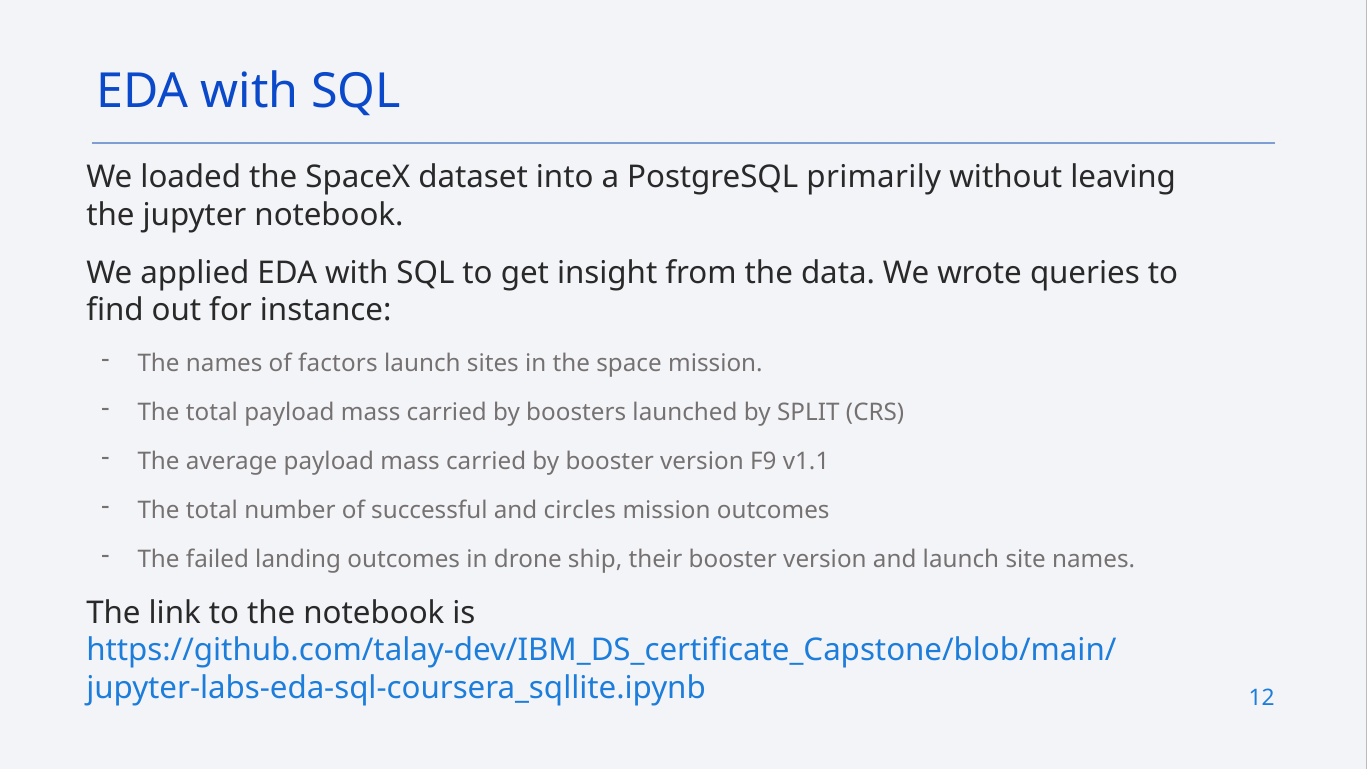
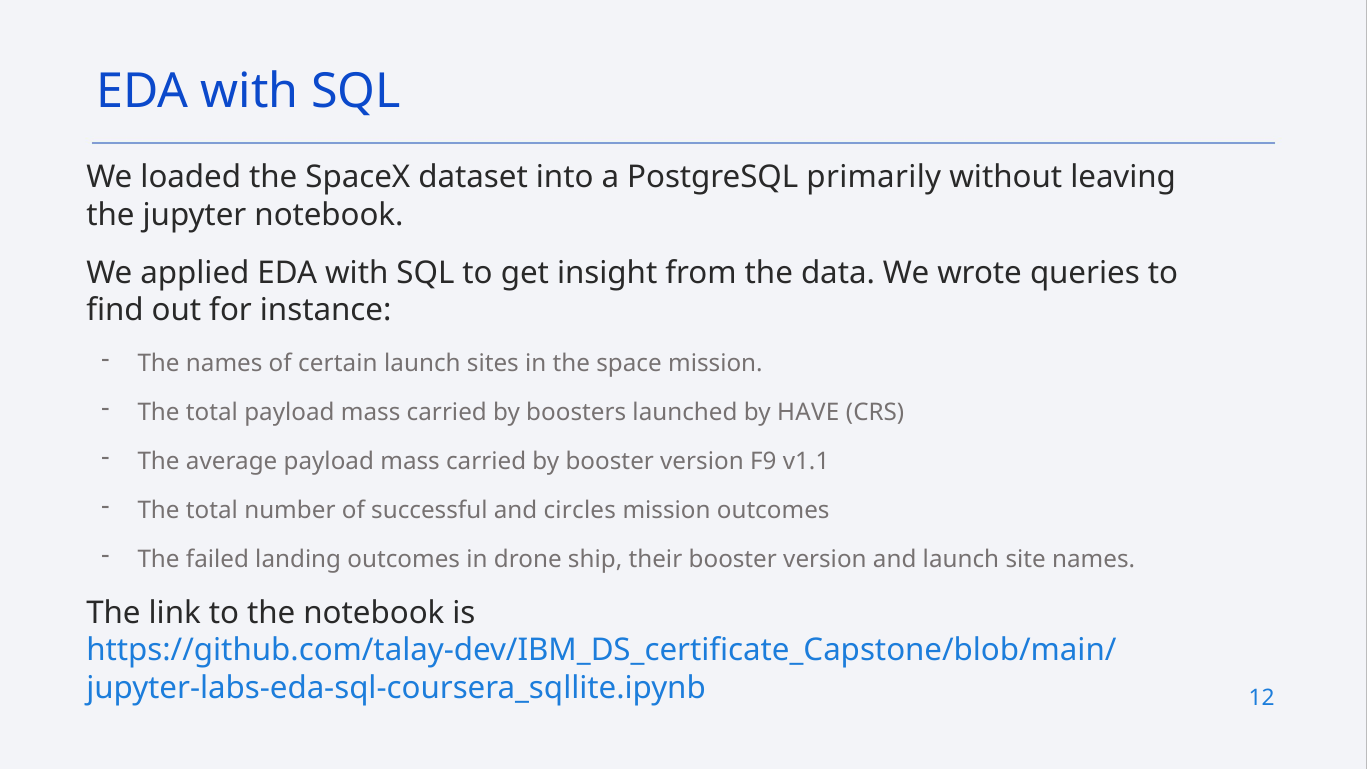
factors: factors -> certain
SPLIT: SPLIT -> HAVE
